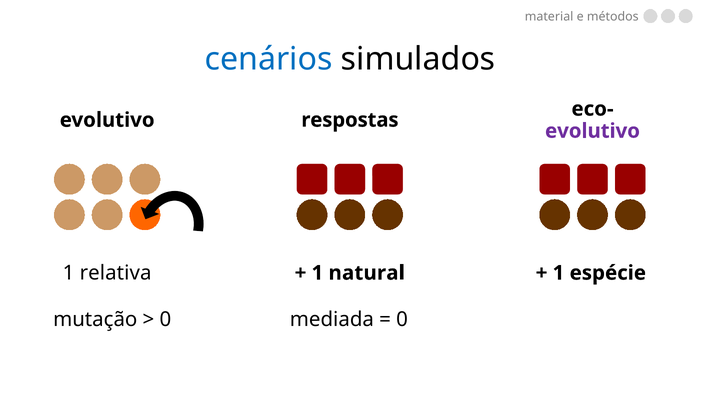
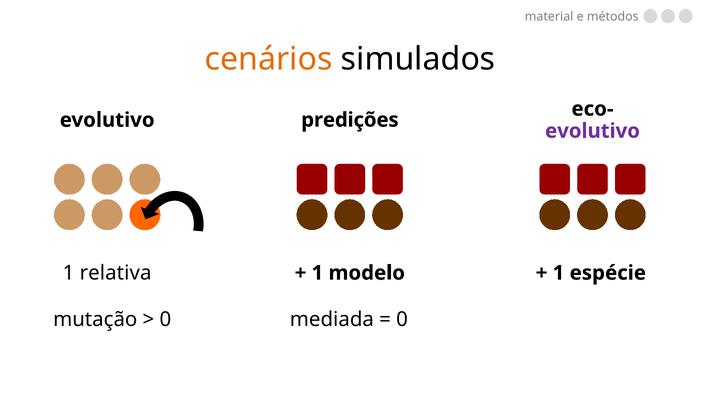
cenários colour: blue -> orange
respostas: respostas -> predições
natural: natural -> modelo
